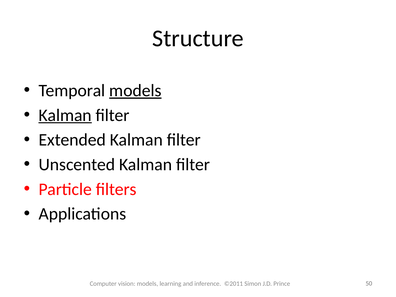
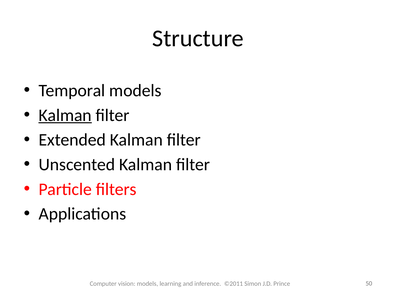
models at (135, 91) underline: present -> none
